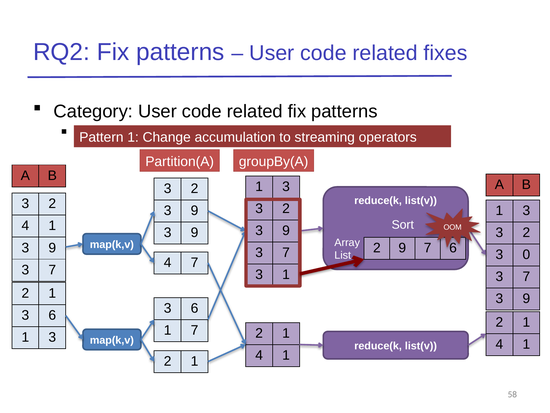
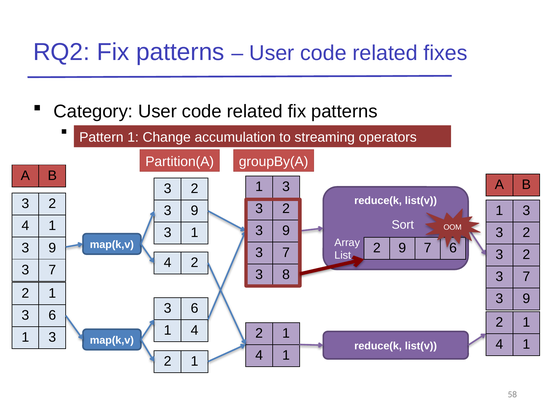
9 at (195, 232): 9 -> 1
0 at (526, 254): 0 -> 2
4 7: 7 -> 2
3 1: 1 -> 8
7 at (195, 330): 7 -> 4
